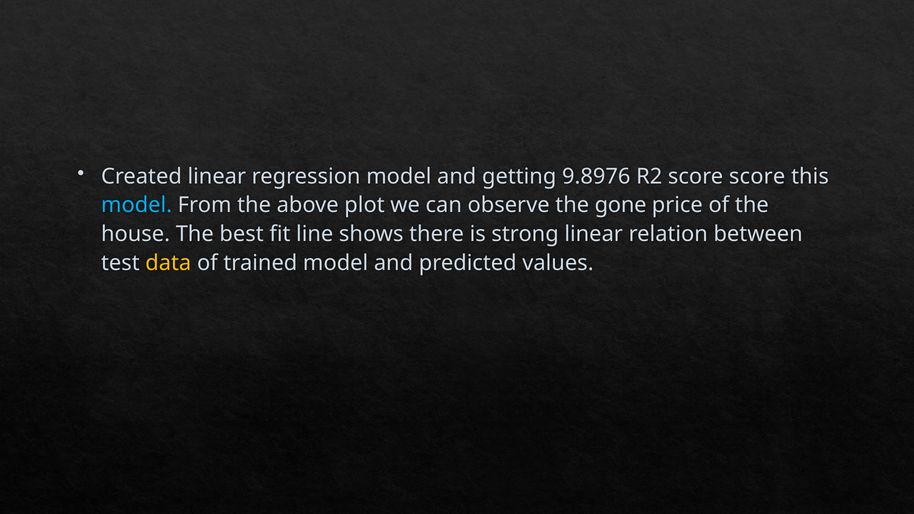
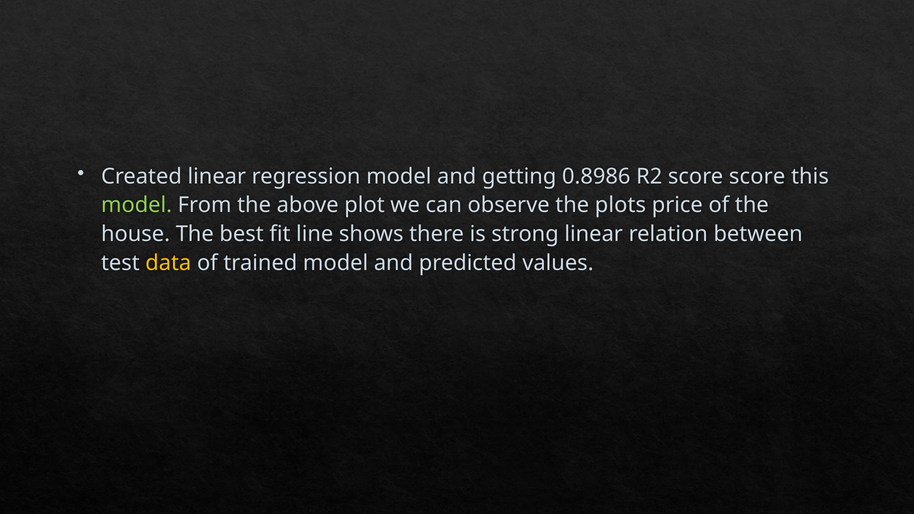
9.8976: 9.8976 -> 0.8986
model at (137, 205) colour: light blue -> light green
gone: gone -> plots
